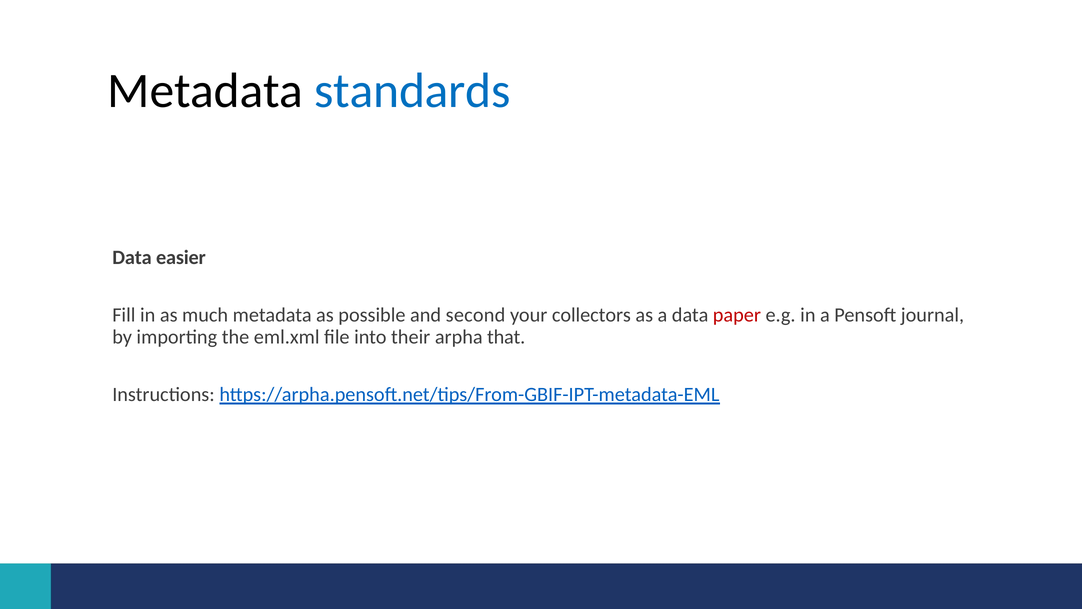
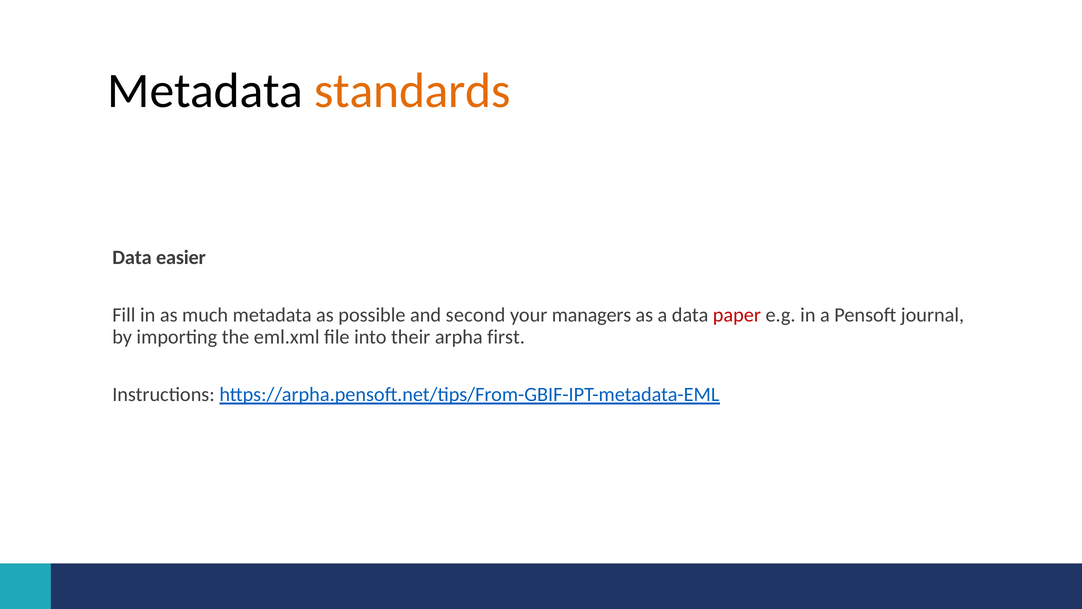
standards colour: blue -> orange
collectors: collectors -> managers
that: that -> first
